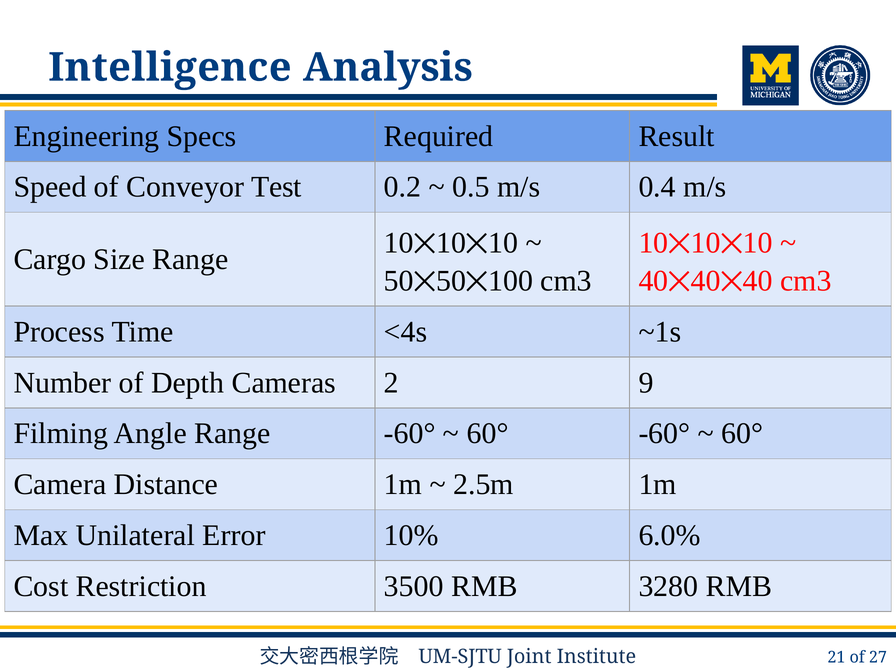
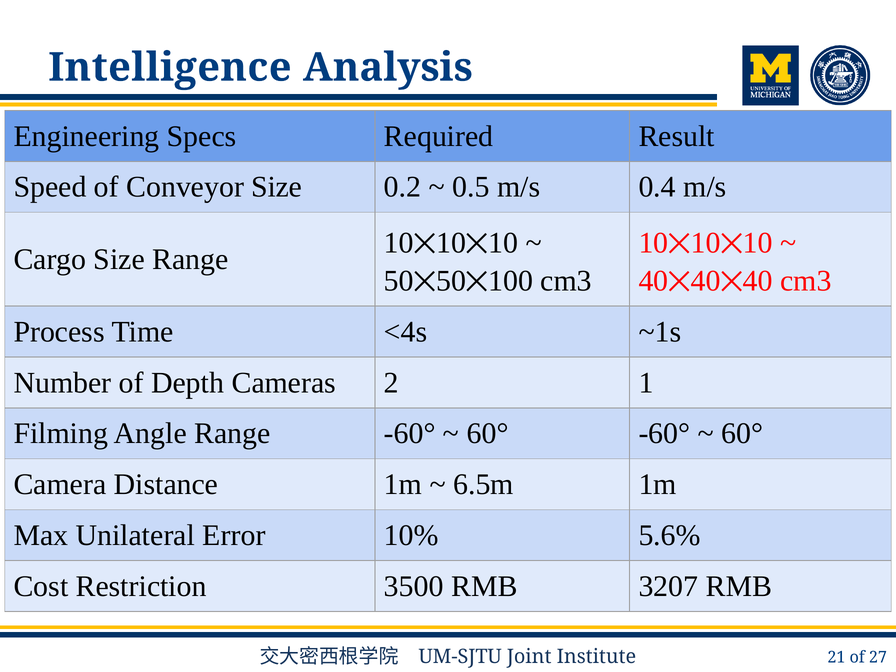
Conveyor Test: Test -> Size
9: 9 -> 1
2.5m: 2.5m -> 6.5m
6.0%: 6.0% -> 5.6%
3280: 3280 -> 3207
